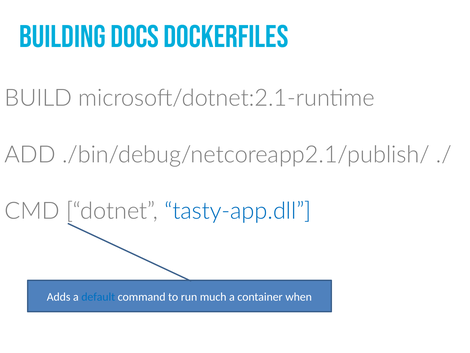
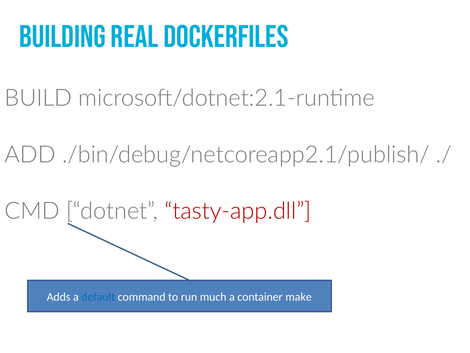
docs: docs -> real
tasty-app.dll colour: blue -> red
when: when -> make
